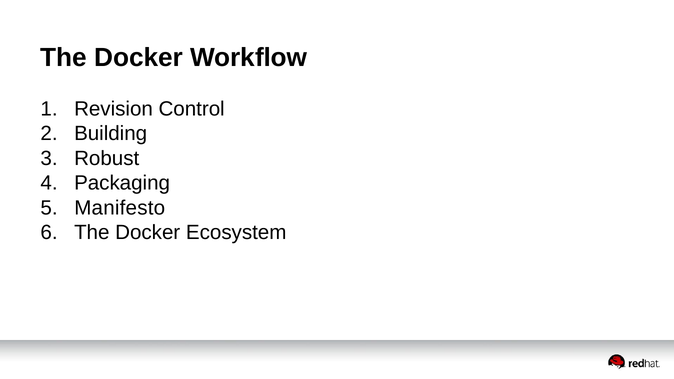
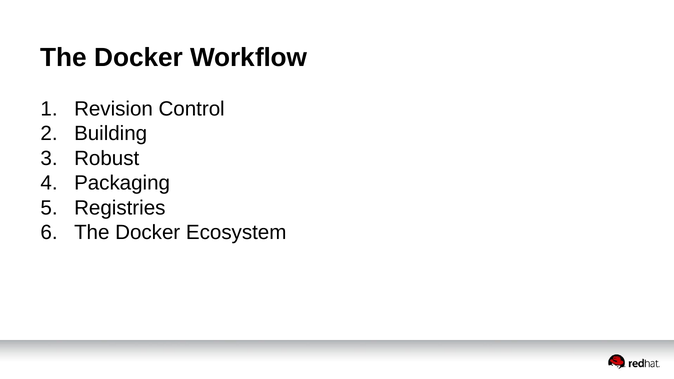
Manifesto: Manifesto -> Registries
